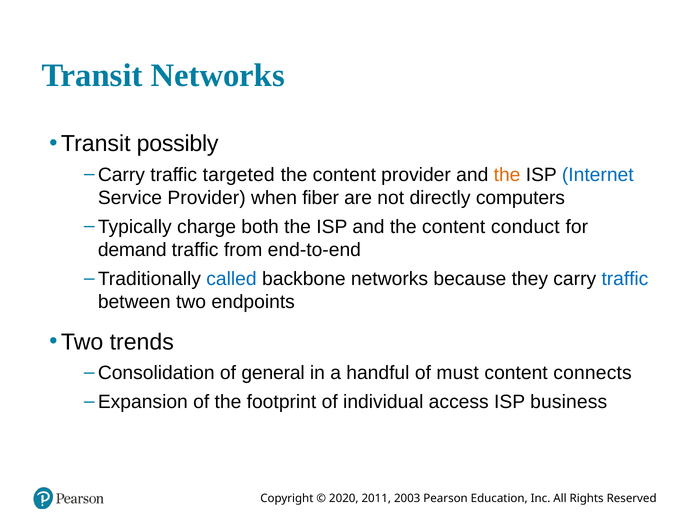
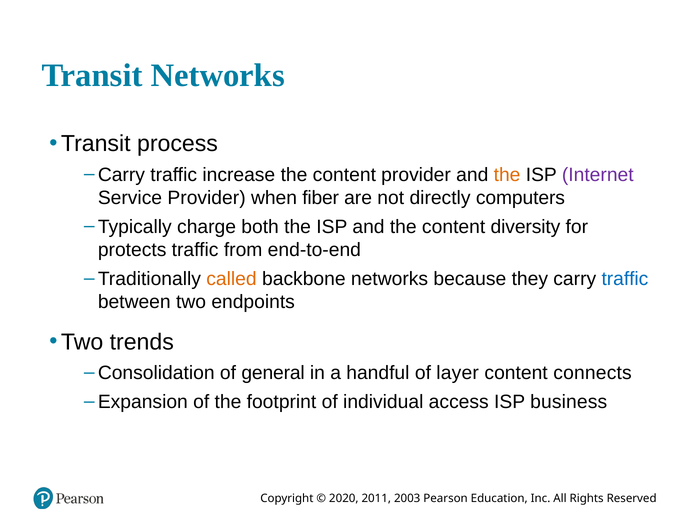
possibly: possibly -> process
targeted: targeted -> increase
Internet colour: blue -> purple
conduct: conduct -> diversity
demand: demand -> protects
called colour: blue -> orange
must: must -> layer
